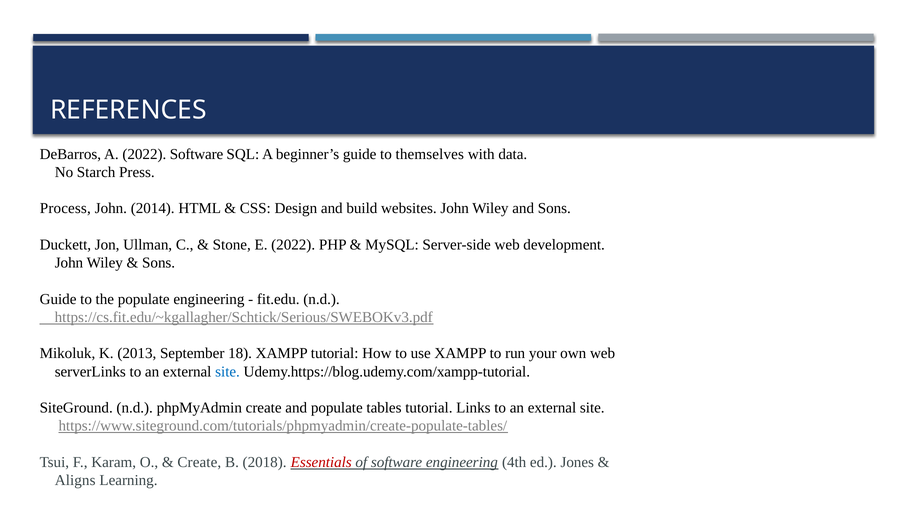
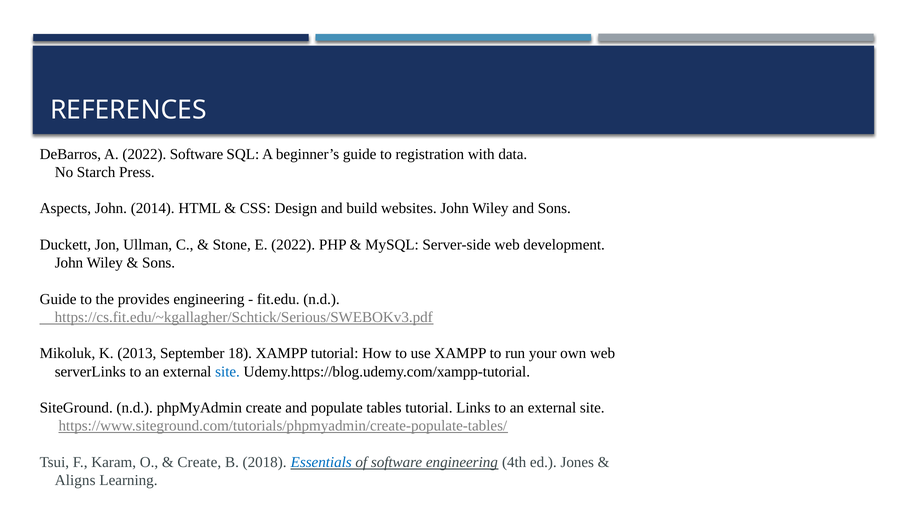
themselves: themselves -> registration
Process: Process -> Aspects
the populate: populate -> provides
Essentials colour: red -> blue
